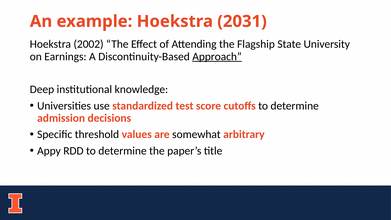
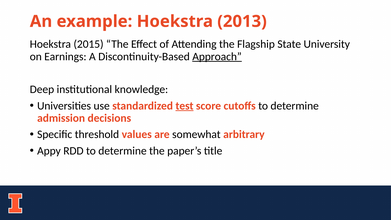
2031: 2031 -> 2013
2002: 2002 -> 2015
test underline: none -> present
